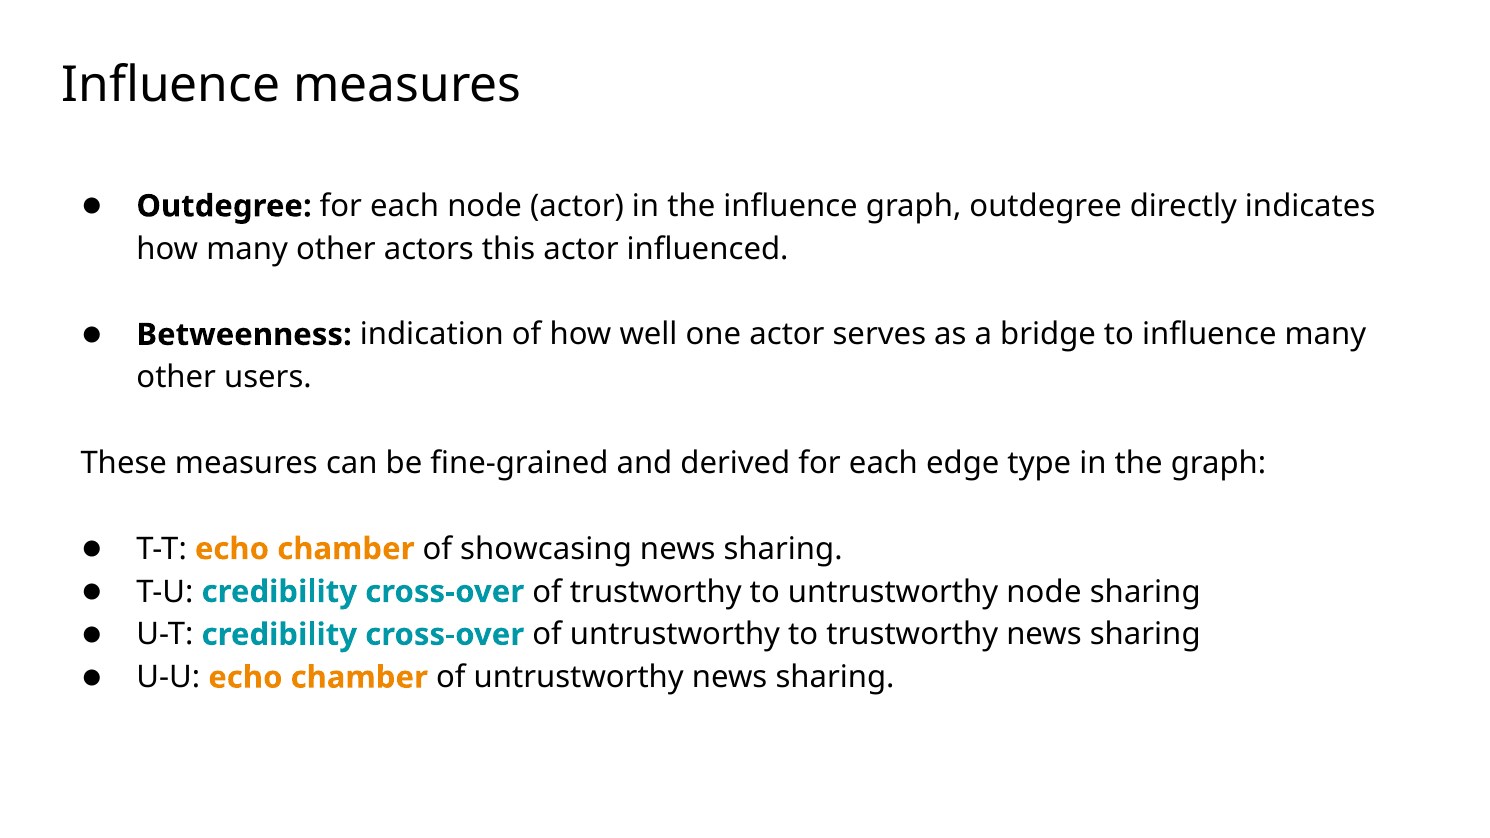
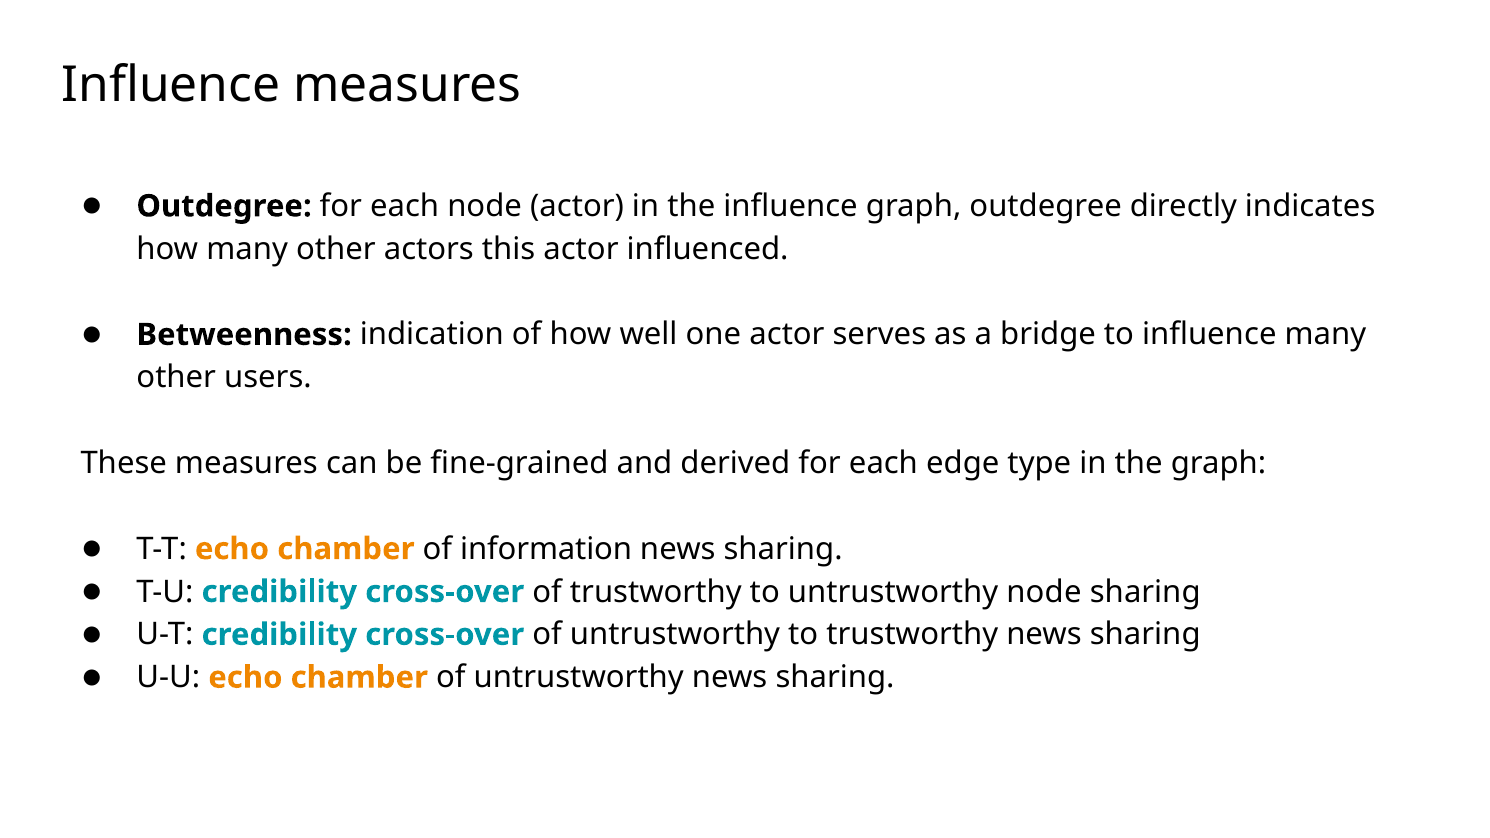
showcasing: showcasing -> information
